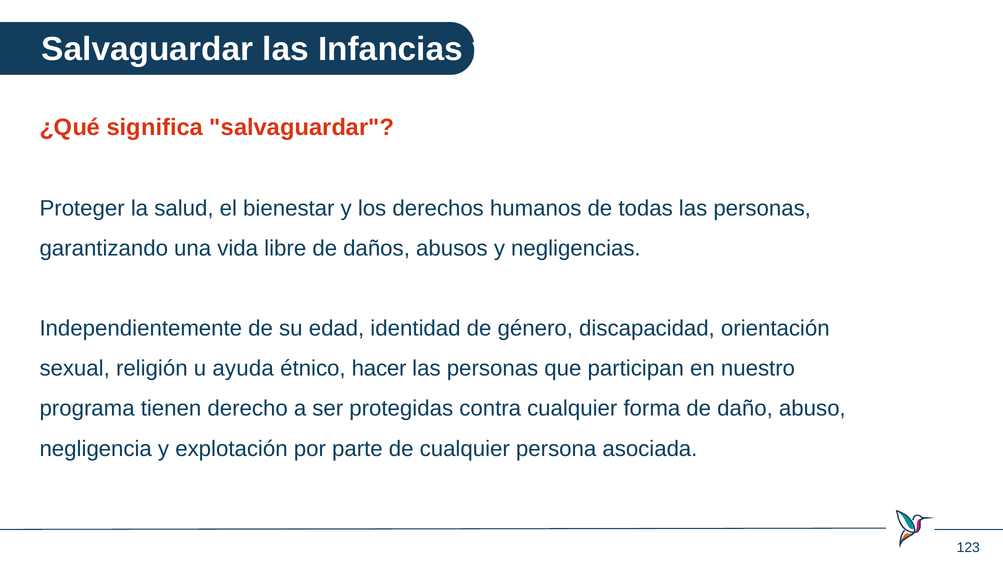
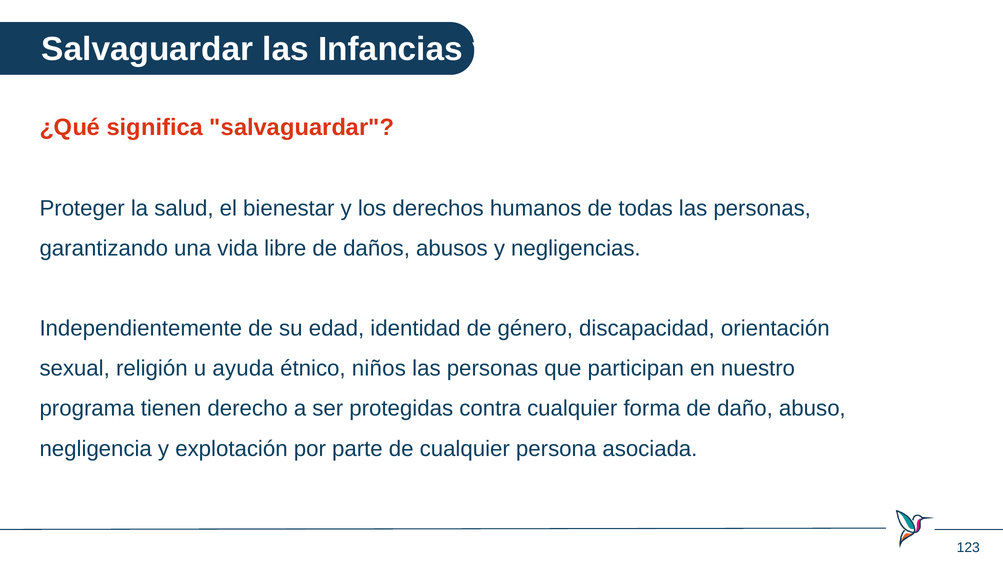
hacer: hacer -> niños
